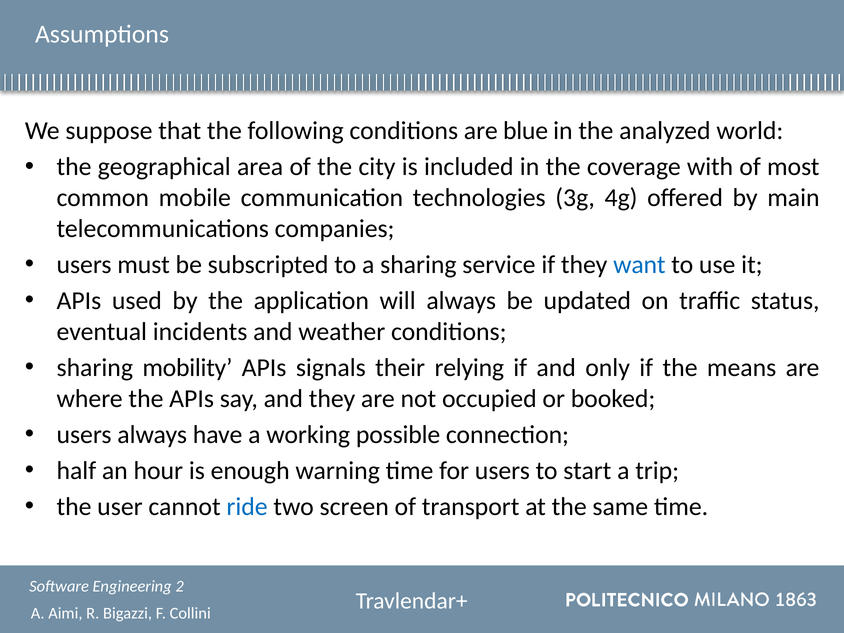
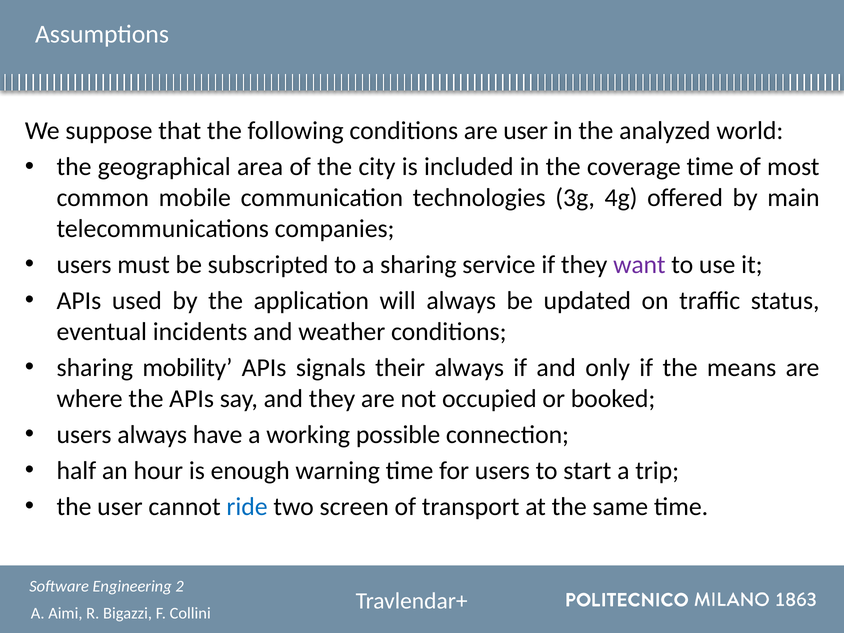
are blue: blue -> user
coverage with: with -> time
want colour: blue -> purple
their relying: relying -> always
